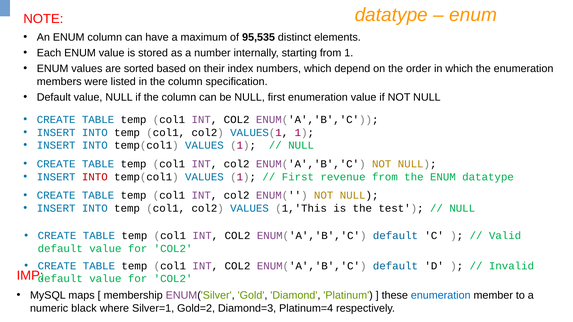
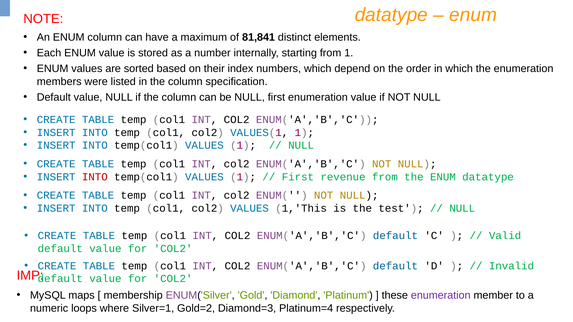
95,535: 95,535 -> 81,841
enumeration at (441, 296) colour: blue -> purple
black: black -> loops
